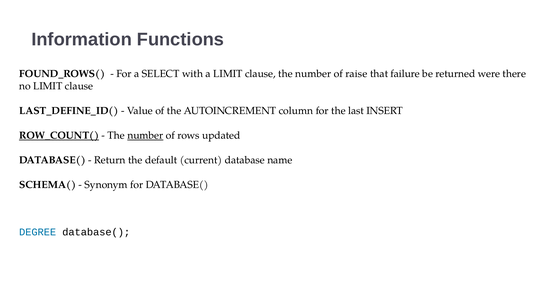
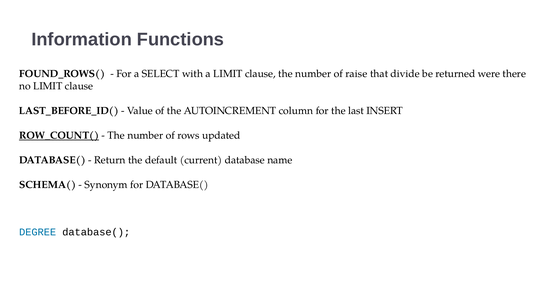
failure: failure -> divide
LAST_DEFINE_ID(: LAST_DEFINE_ID( -> LAST_BEFORE_ID(
number at (145, 136) underline: present -> none
